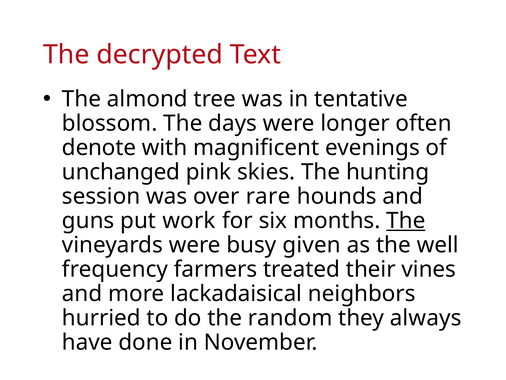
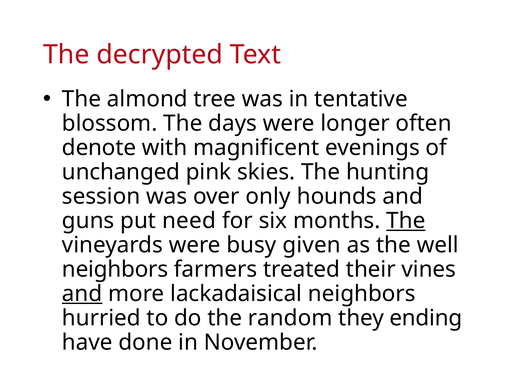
rare: rare -> only
work: work -> need
frequency at (115, 269): frequency -> neighbors
and at (82, 293) underline: none -> present
always: always -> ending
